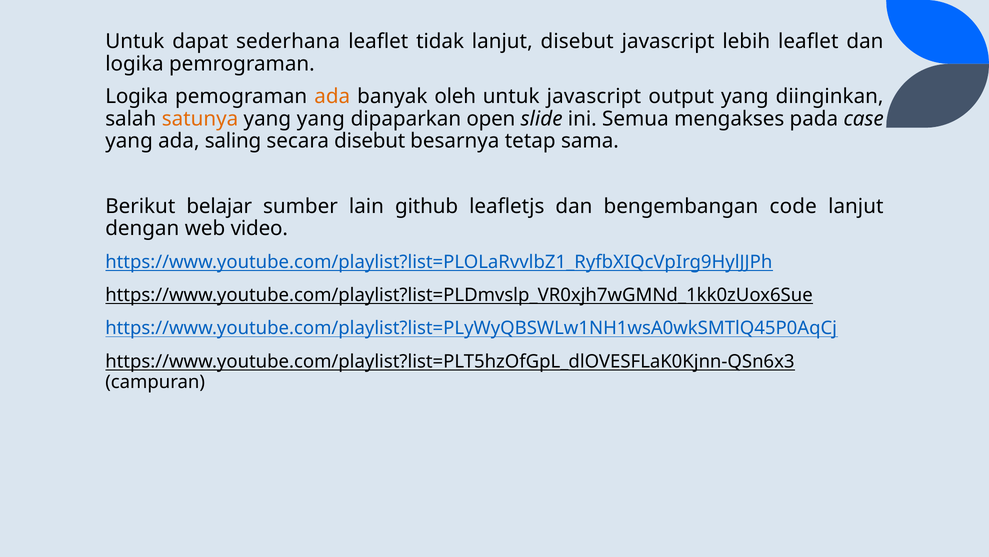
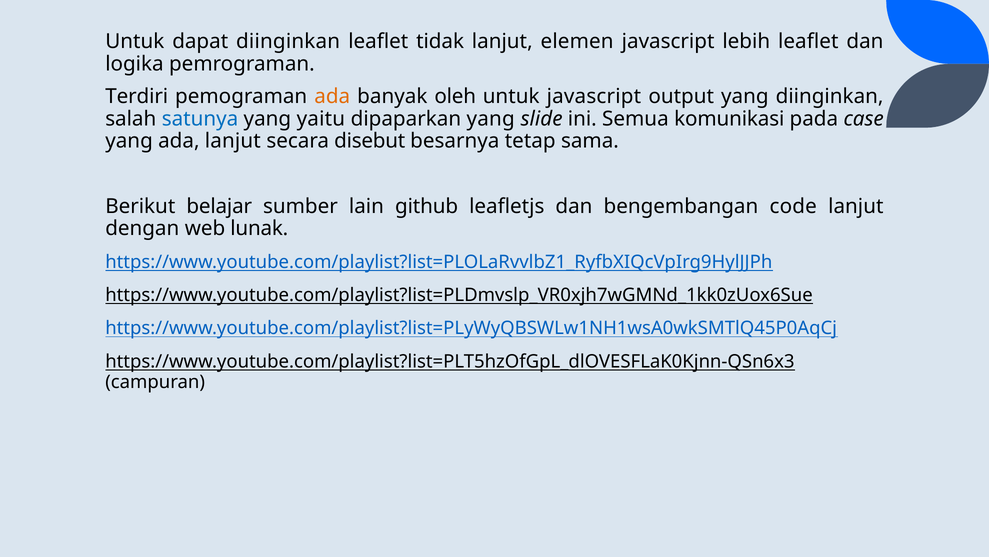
dapat sederhana: sederhana -> diinginkan
lanjut disebut: disebut -> elemen
Logika at (137, 96): Logika -> Terdiri
satunya colour: orange -> blue
yang yang: yang -> yaitu
dipaparkan open: open -> yang
mengakses: mengakses -> komunikasi
ada saling: saling -> lanjut
video: video -> lunak
